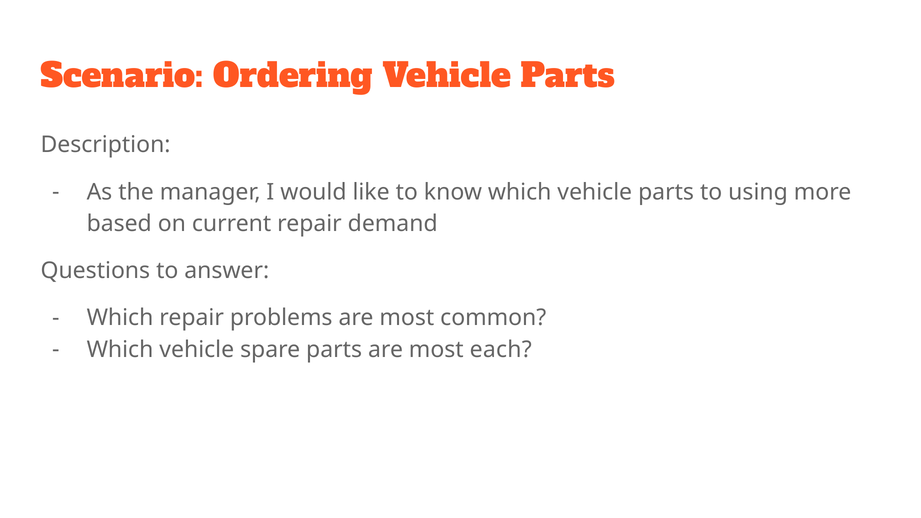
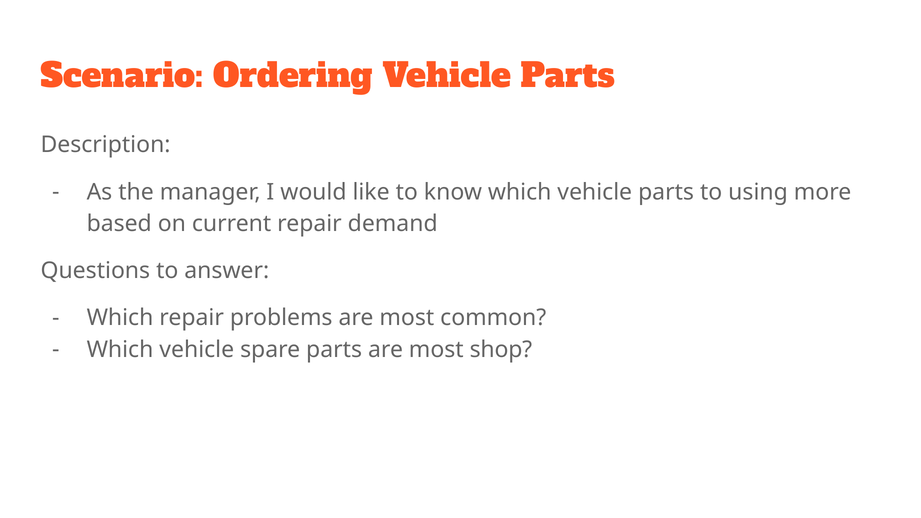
each: each -> shop
